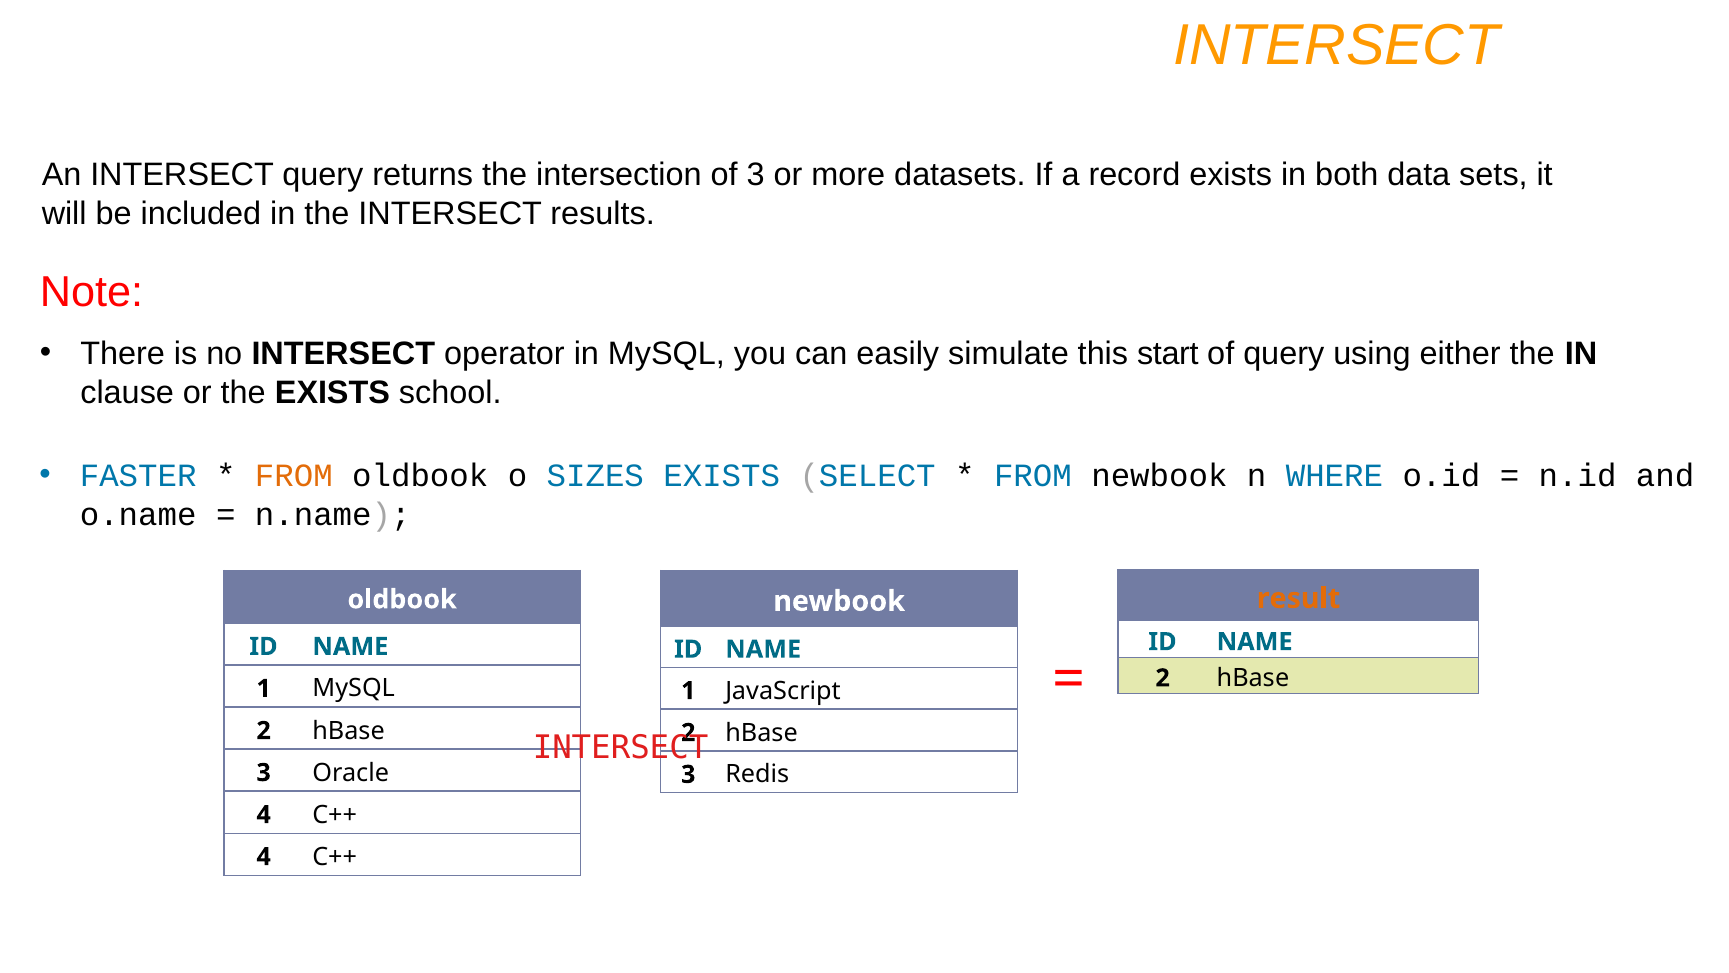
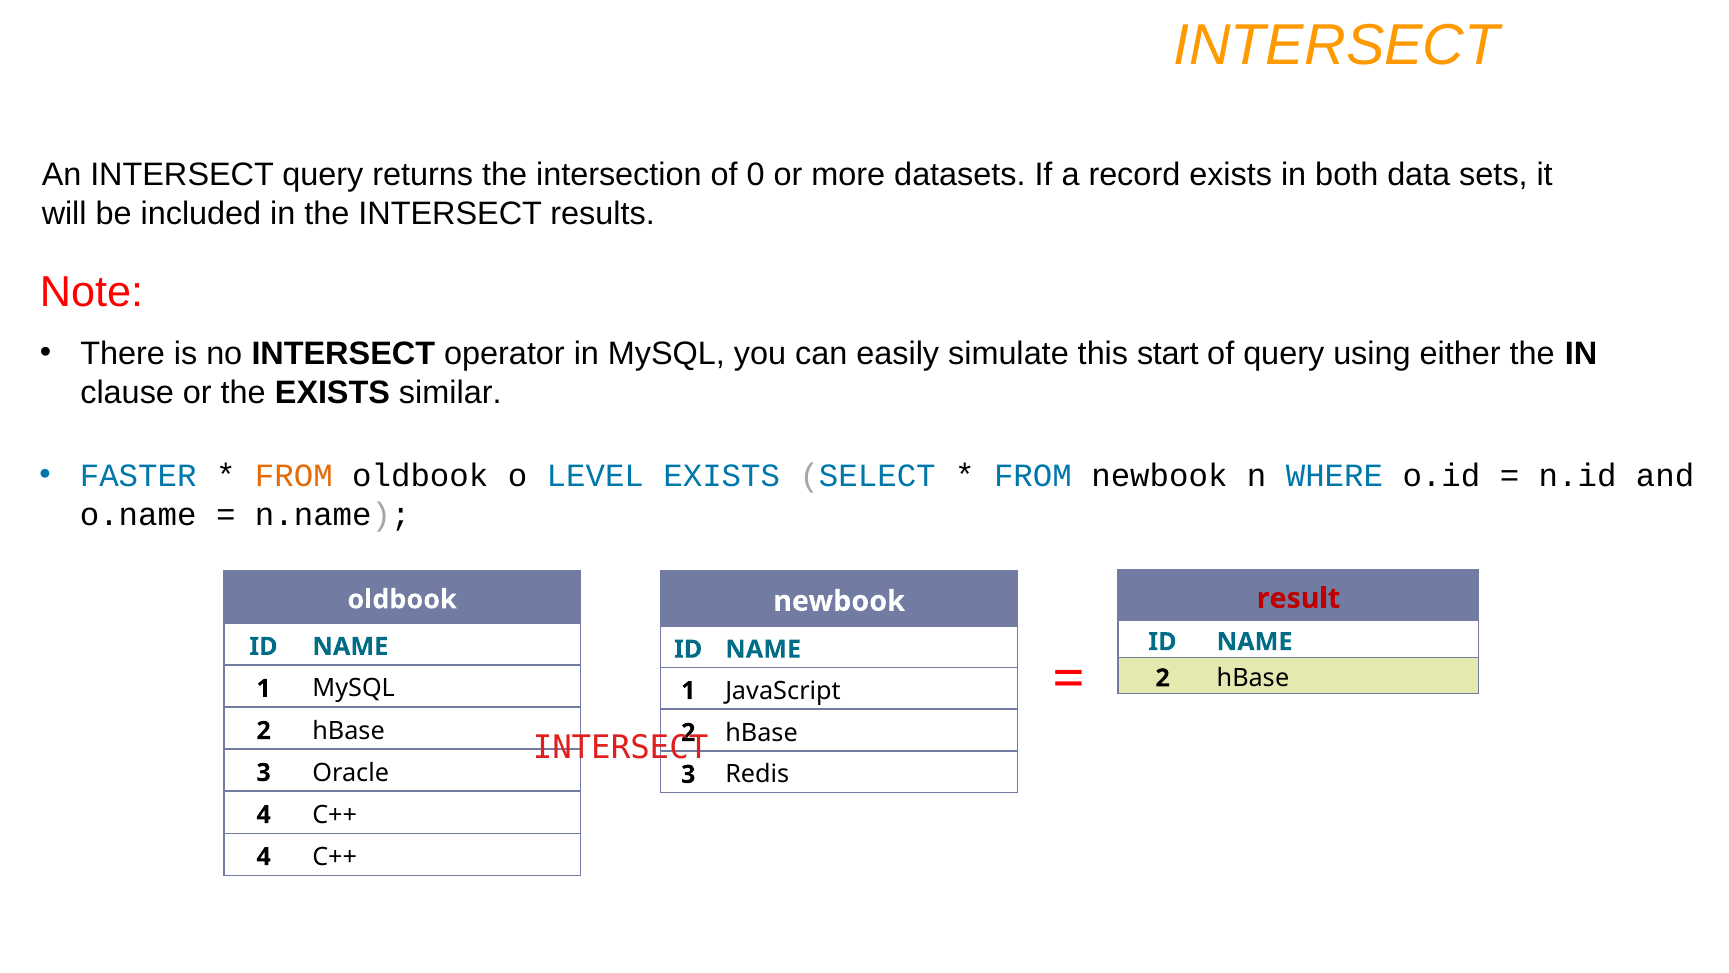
of 3: 3 -> 0
school: school -> similar
SIZES: SIZES -> LEVEL
result colour: orange -> red
